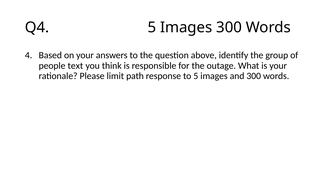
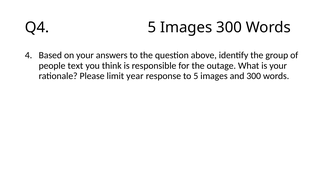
path: path -> year
